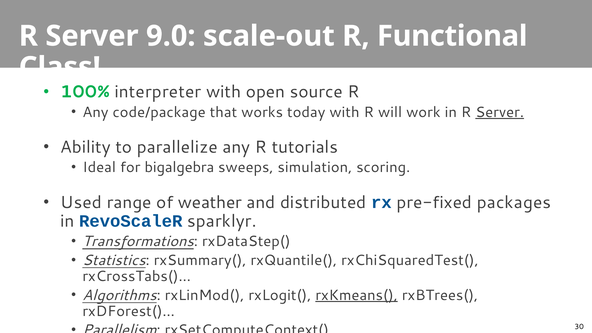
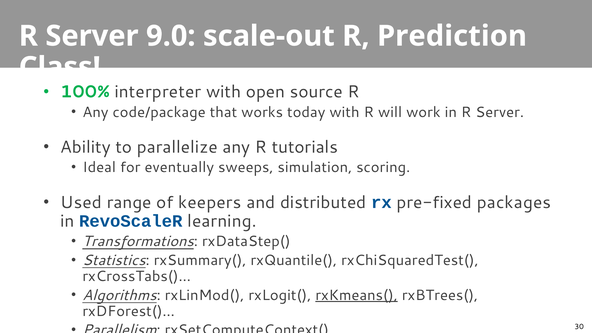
Functional: Functional -> Prediction
Server at (500, 112) underline: present -> none
bigalgebra: bigalgebra -> eventually
weather: weather -> keepers
sparklyr: sparklyr -> learning
